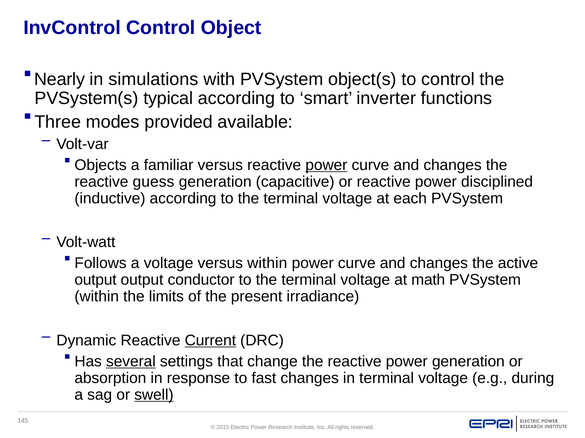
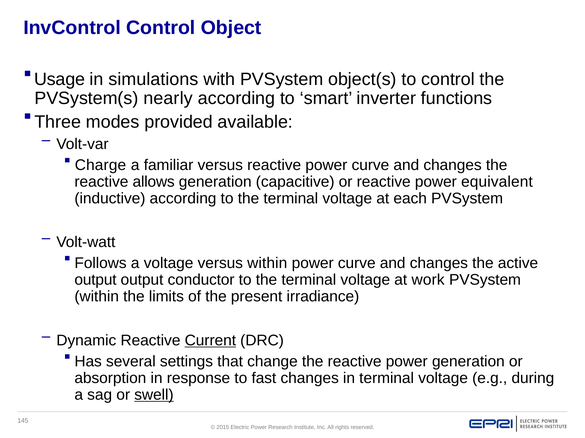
Nearly: Nearly -> Usage
typical: typical -> nearly
Objects: Objects -> Charge
power at (326, 165) underline: present -> none
guess: guess -> allows
disciplined: disciplined -> equivalent
math: math -> work
several underline: present -> none
